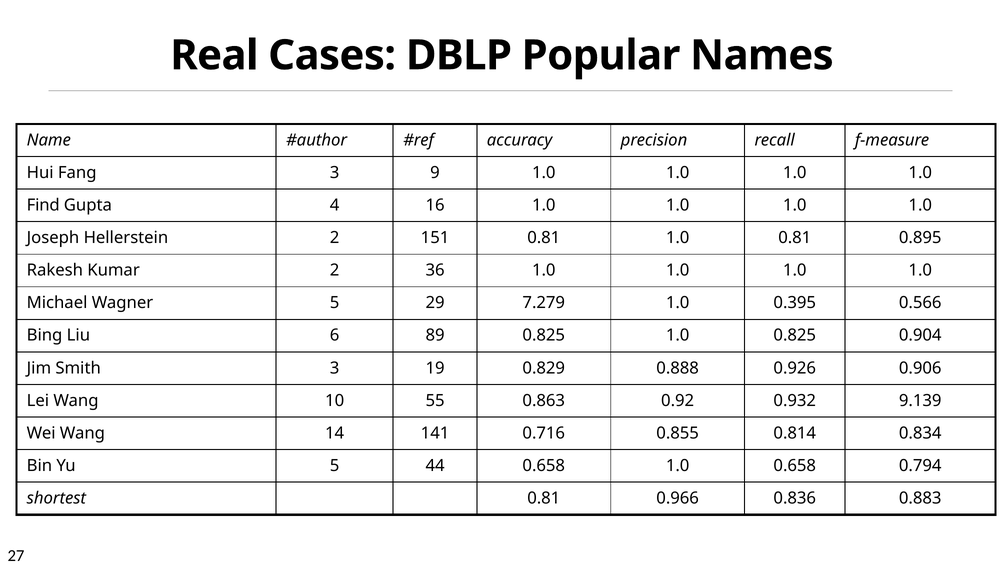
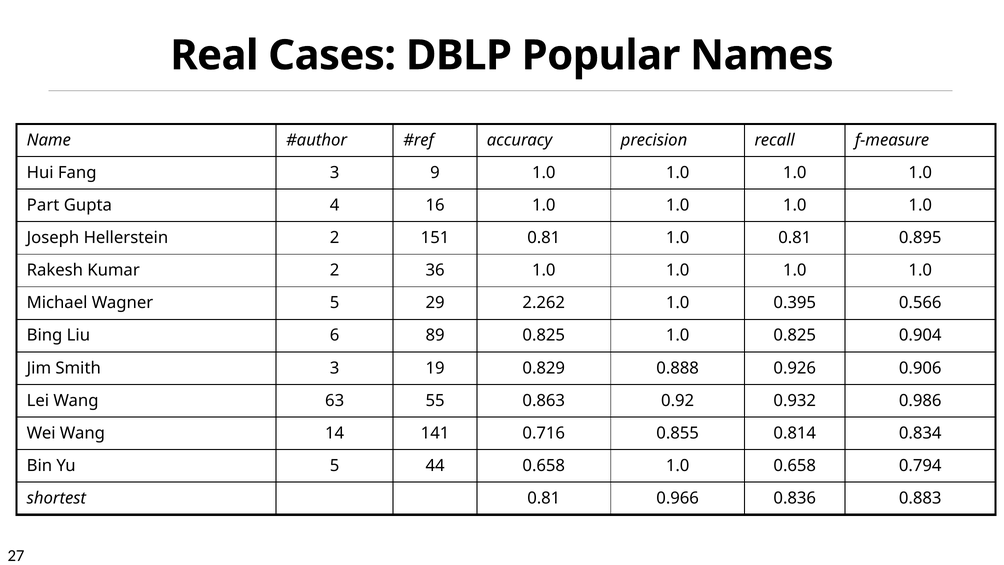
Find: Find -> Part
7.279: 7.279 -> 2.262
10: 10 -> 63
9.139: 9.139 -> 0.986
